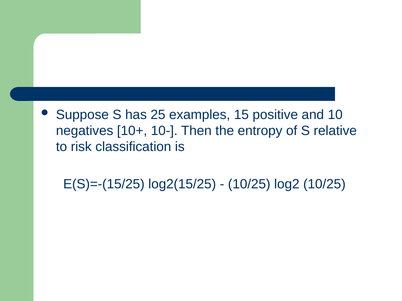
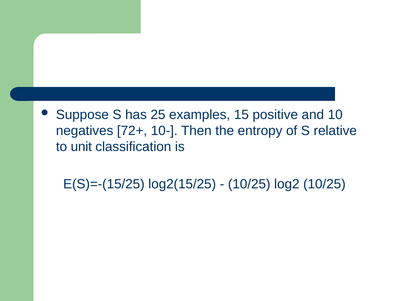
10+: 10+ -> 72+
risk: risk -> unit
